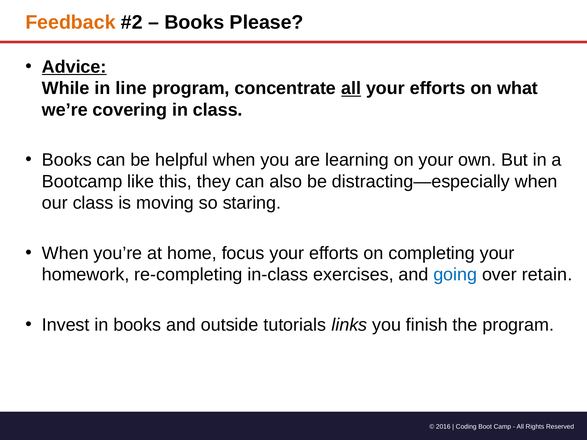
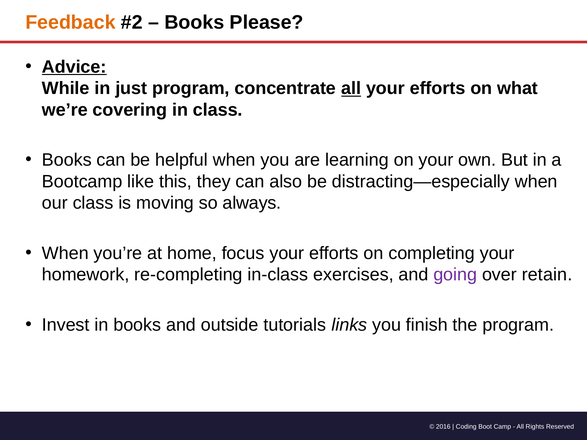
line: line -> just
staring: staring -> always
going colour: blue -> purple
